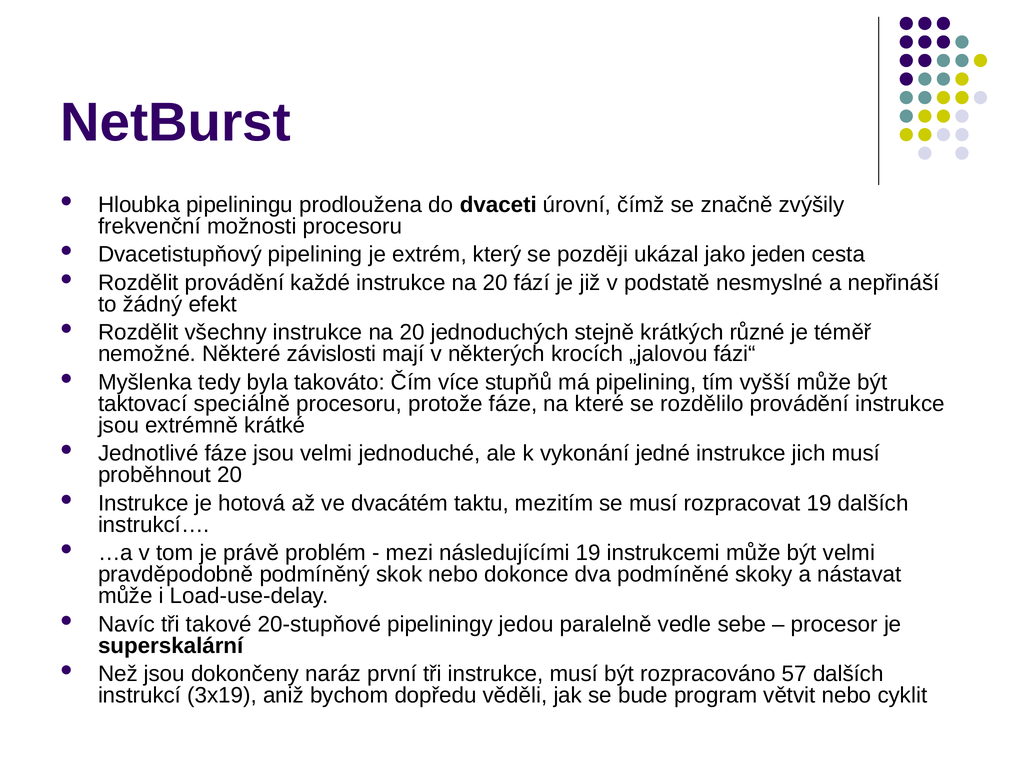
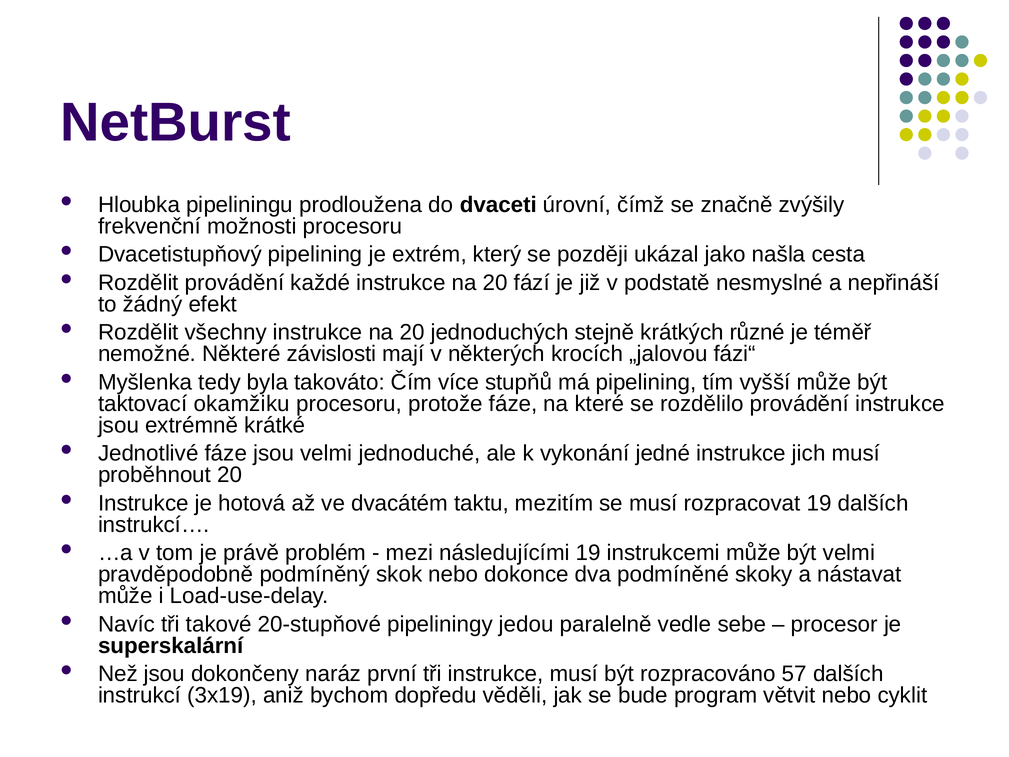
jeden: jeden -> našla
speciálně: speciálně -> okamžiku
